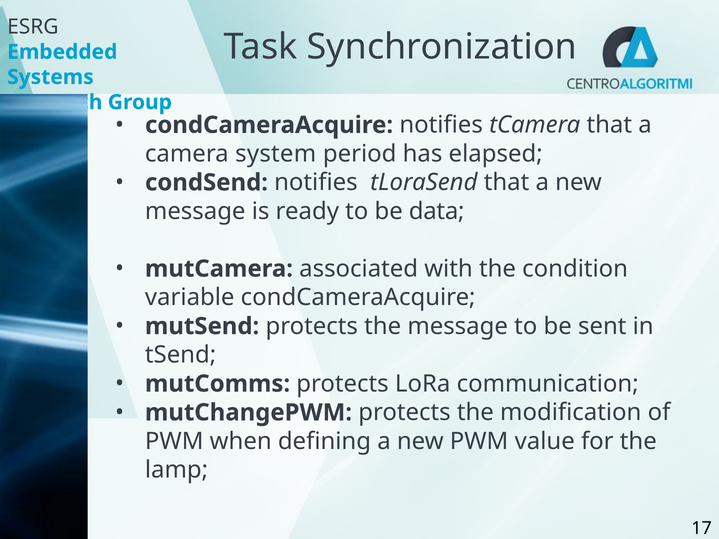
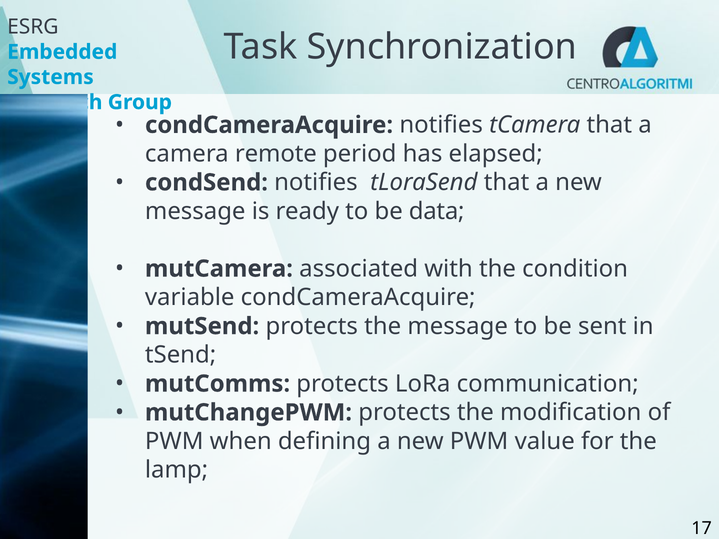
system: system -> remote
